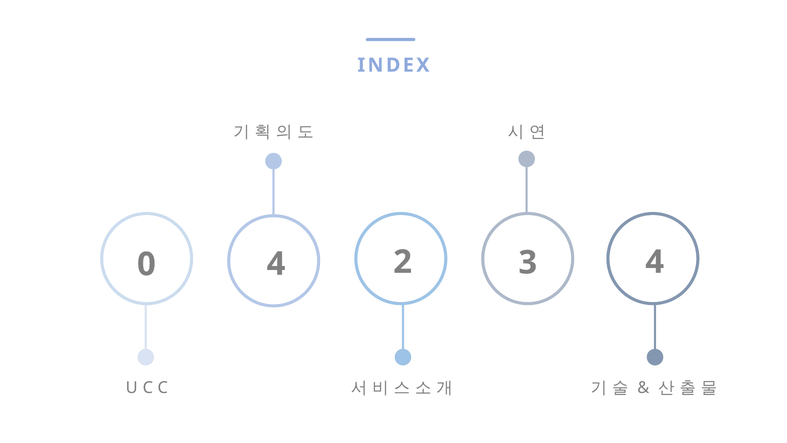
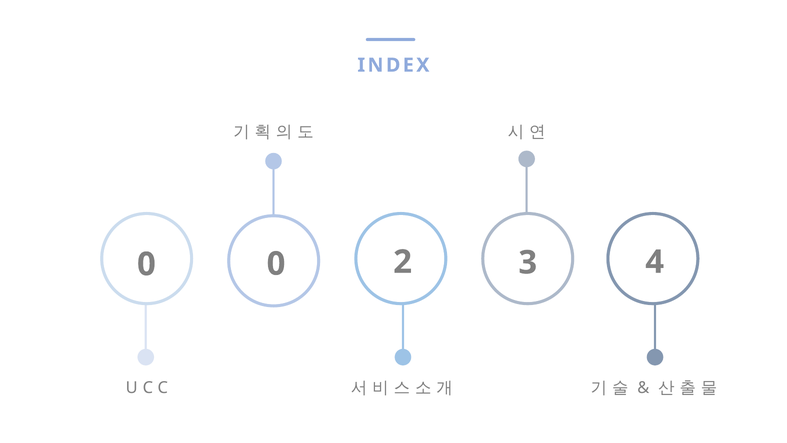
0 4: 4 -> 0
